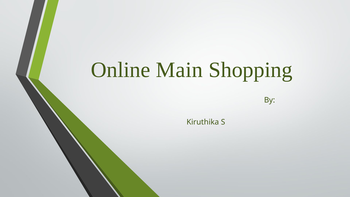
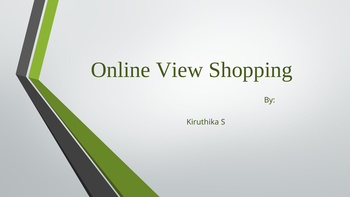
Main: Main -> View
